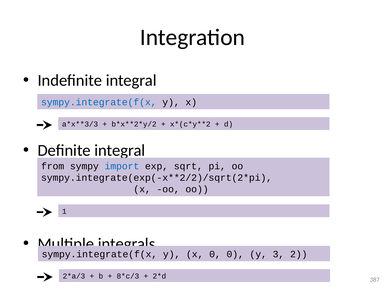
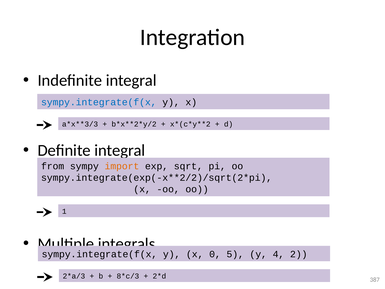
import colour: blue -> orange
0 0: 0 -> 5
3: 3 -> 4
